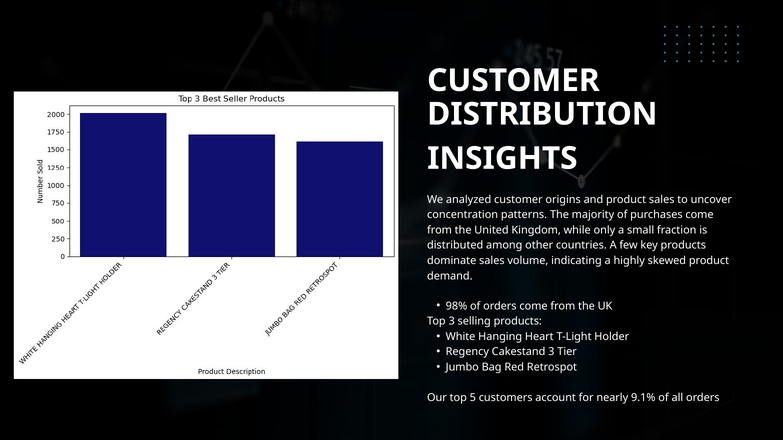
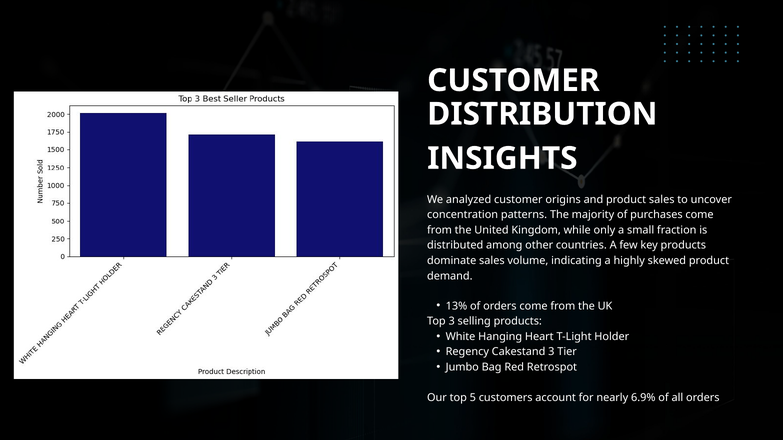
98%: 98% -> 13%
9.1%: 9.1% -> 6.9%
